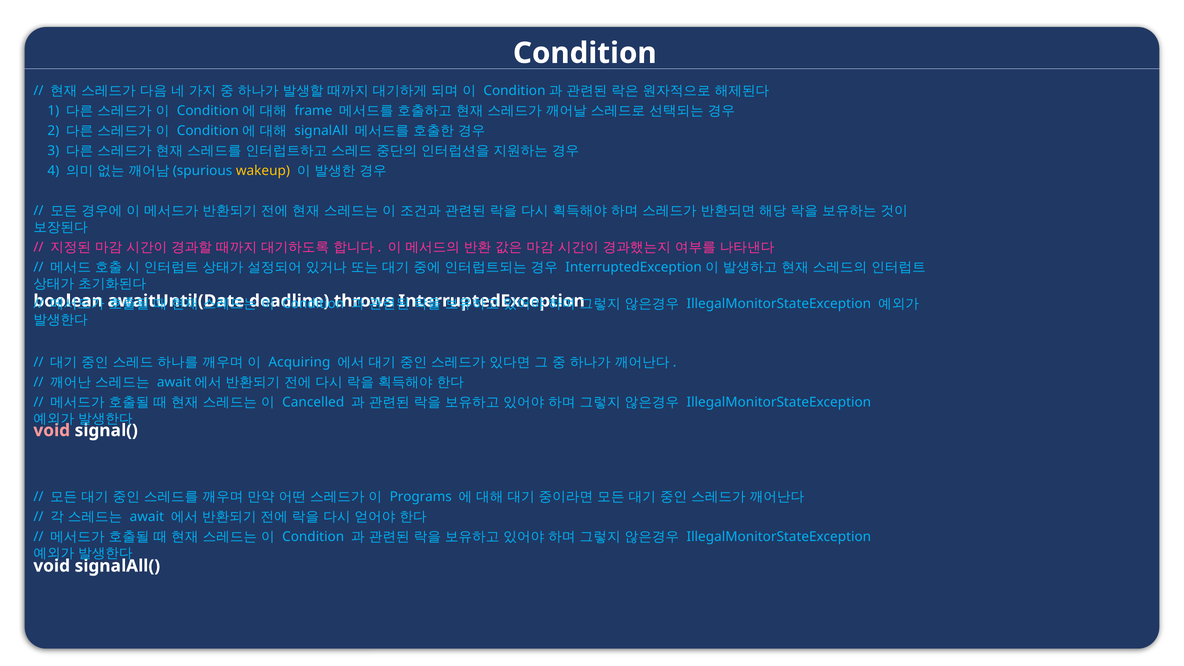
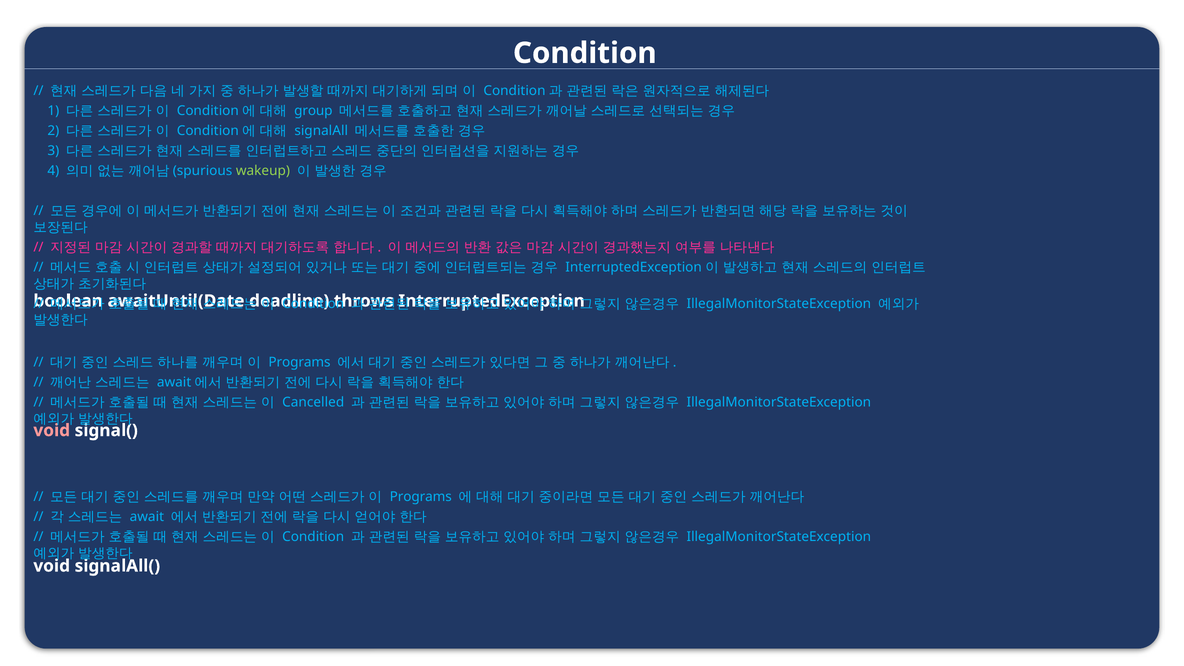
frame: frame -> group
wakeup colour: yellow -> light green
Acquiring at (299, 362): Acquiring -> Programs
